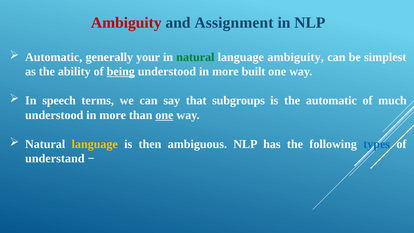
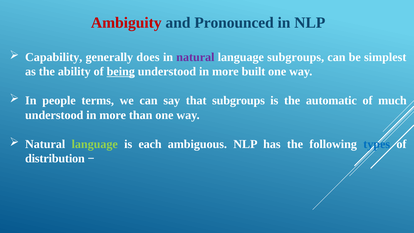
Assignment: Assignment -> Pronounced
Automatic at (54, 57): Automatic -> Capability
your: your -> does
natural at (195, 57) colour: green -> purple
language ambiguity: ambiguity -> subgroups
speech: speech -> people
one at (164, 115) underline: present -> none
language at (95, 144) colour: yellow -> light green
then: then -> each
understand: understand -> distribution
